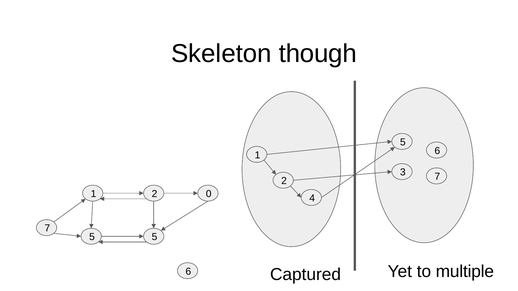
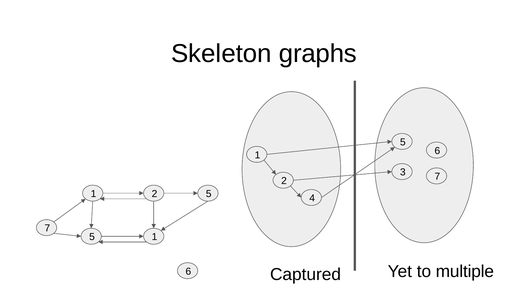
though: though -> graphs
0 at (209, 194): 0 -> 5
5 5: 5 -> 1
